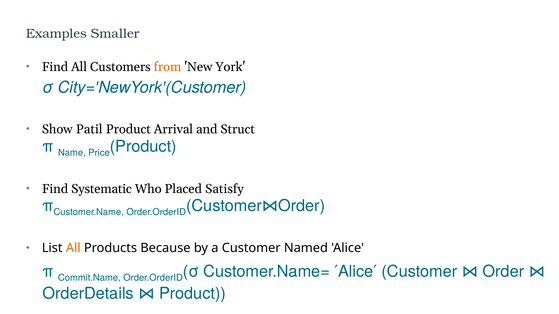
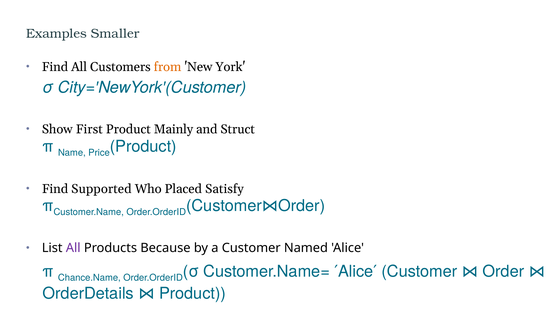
Patil: Patil -> First
Arrival: Arrival -> Mainly
Systematic: Systematic -> Supported
All at (73, 248) colour: orange -> purple
Commit.Name: Commit.Name -> Chance.Name
